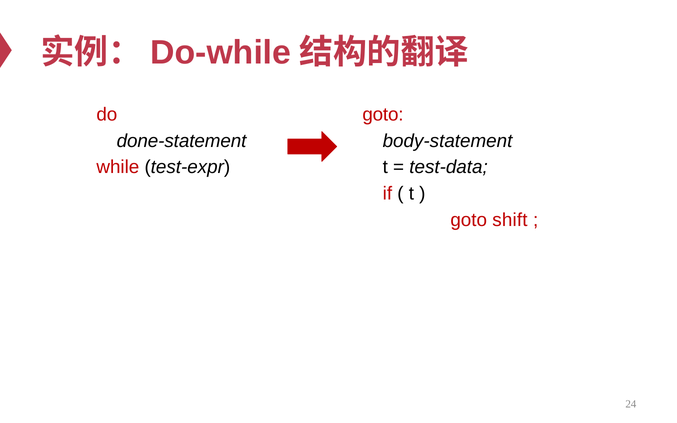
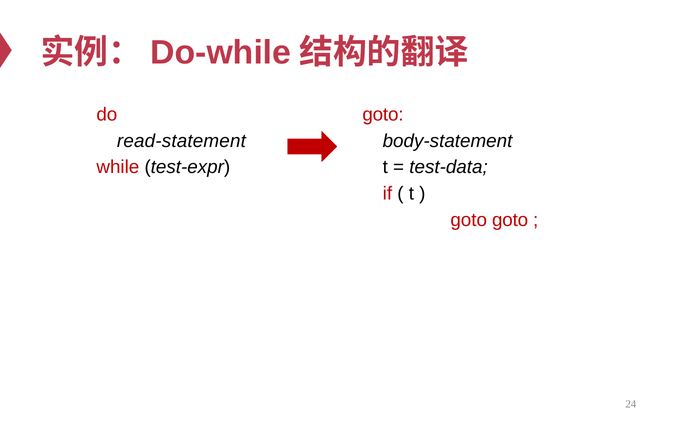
done-statement: done-statement -> read-statement
goto shift: shift -> goto
